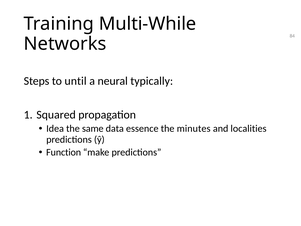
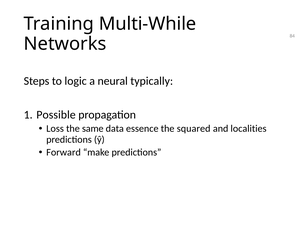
until: until -> logic
Squared: Squared -> Possible
Idea: Idea -> Loss
minutes: minutes -> squared
Function: Function -> Forward
